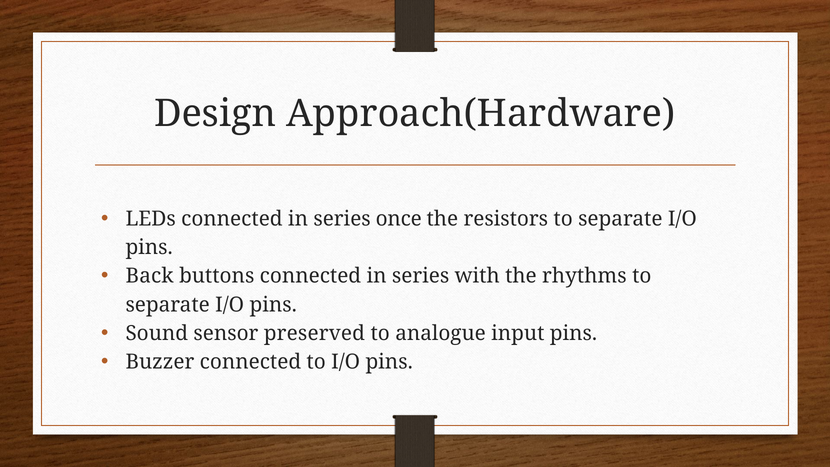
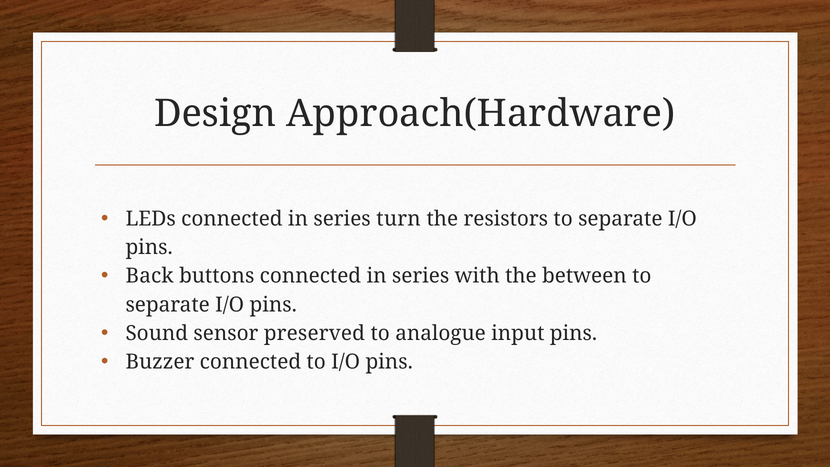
once: once -> turn
rhythms: rhythms -> between
